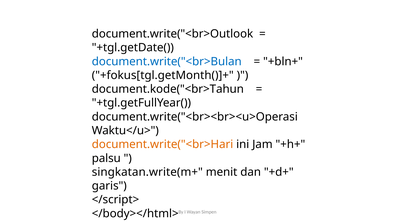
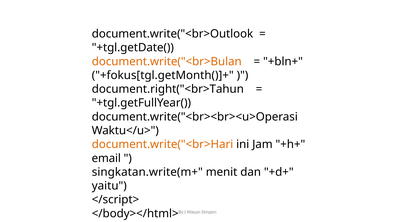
document.write("<br>Bulan colour: blue -> orange
document.kode("<br>Tahun: document.kode("<br>Tahun -> document.right("<br>Tahun
palsu: palsu -> email
garis: garis -> yaitu
